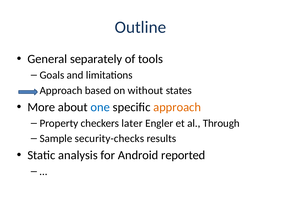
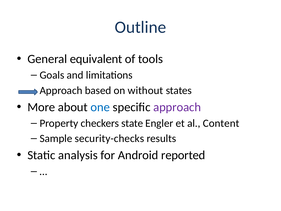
separately: separately -> equivalent
approach at (177, 107) colour: orange -> purple
later: later -> state
Through: Through -> Content
